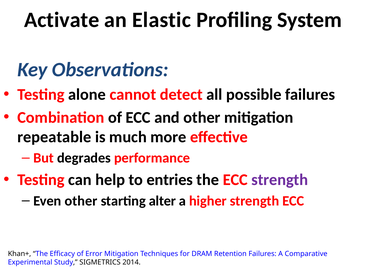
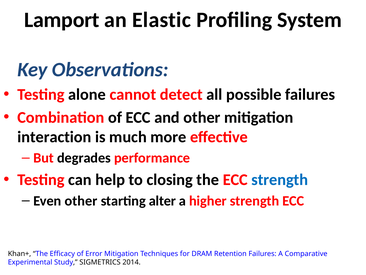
Activate: Activate -> Lamport
repeatable: repeatable -> interaction
entries: entries -> closing
strength at (280, 179) colour: purple -> blue
